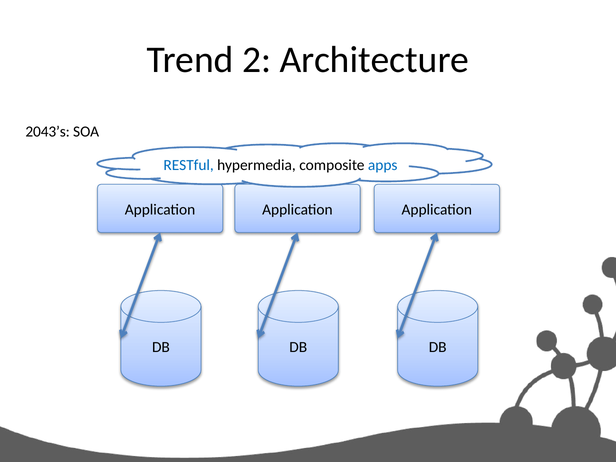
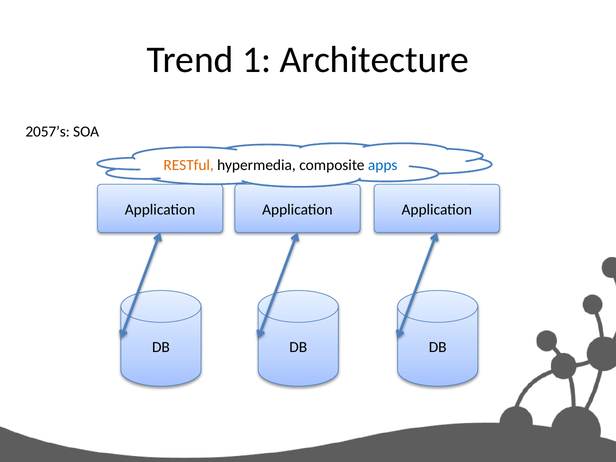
2: 2 -> 1
2043’s: 2043’s -> 2057’s
RESTful colour: blue -> orange
